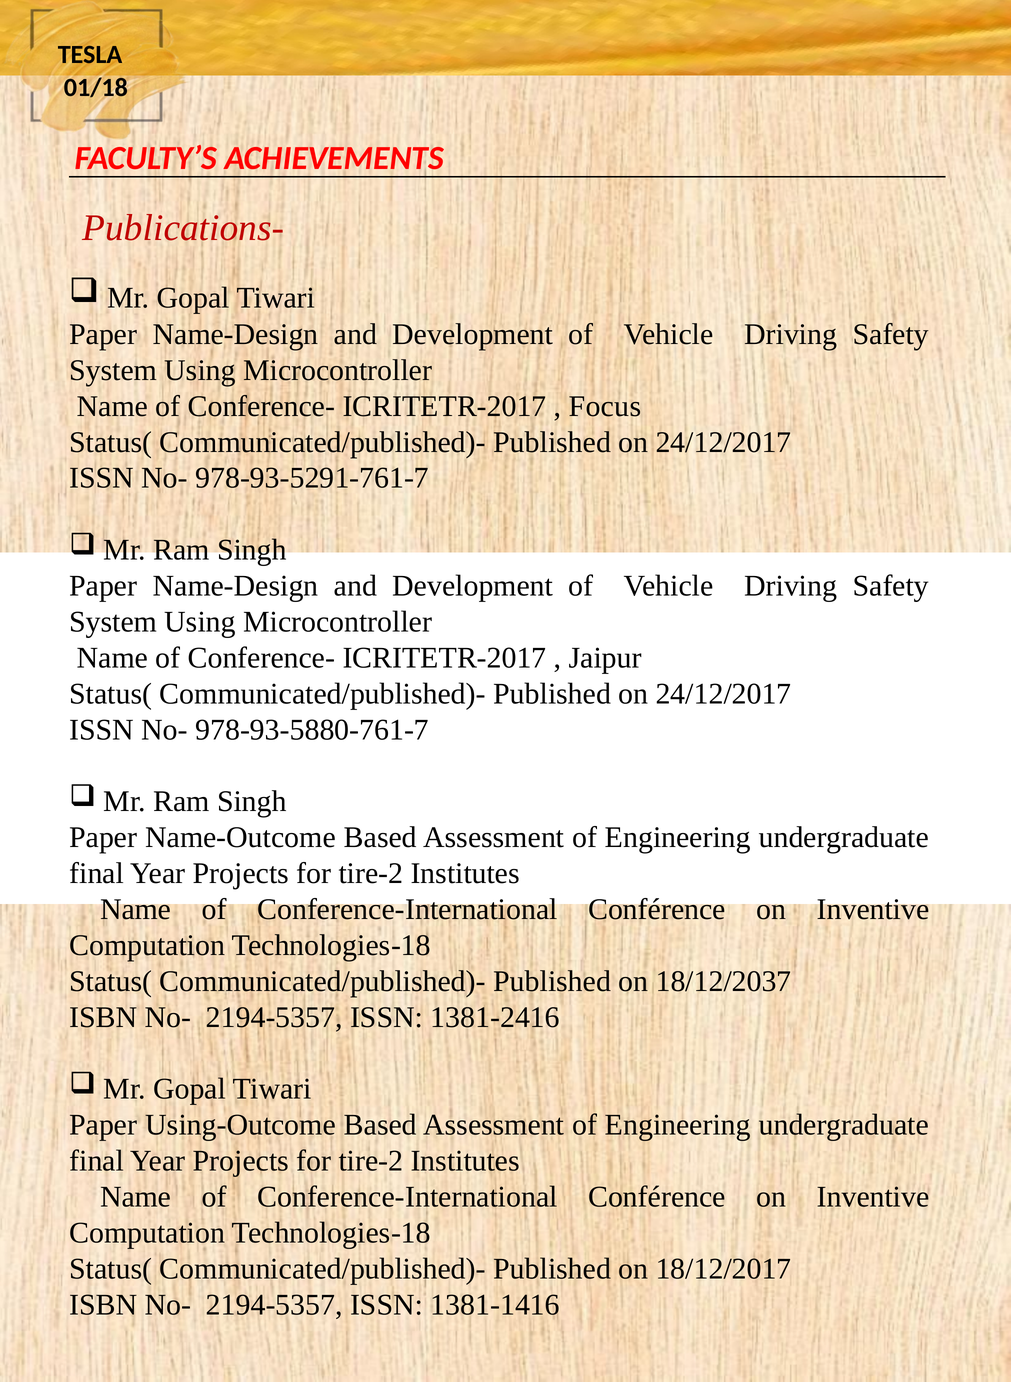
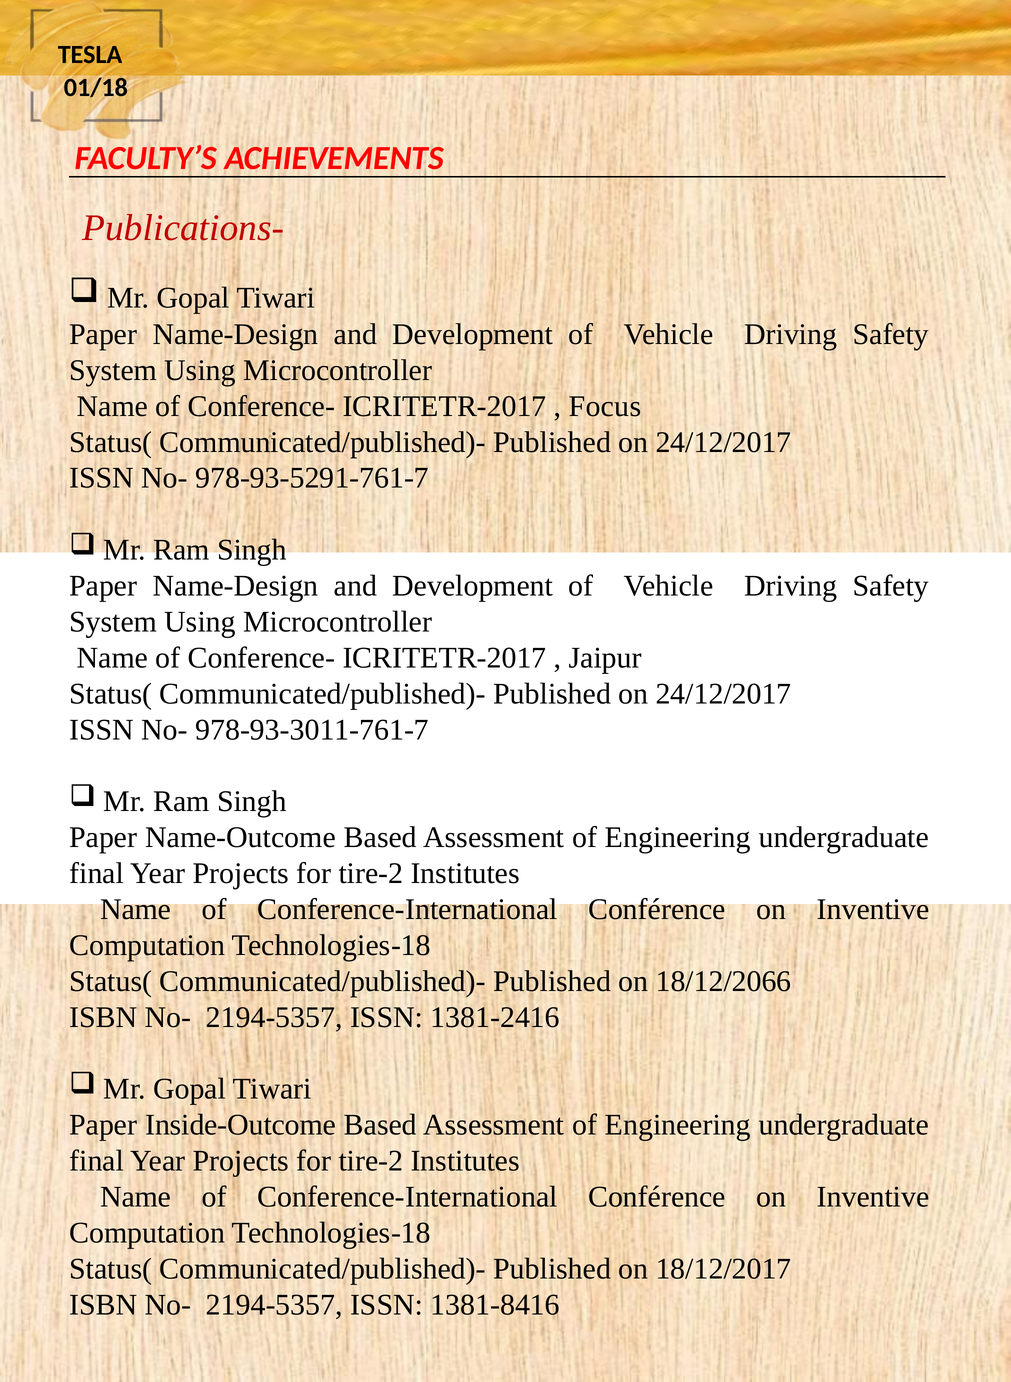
978-93-5880-761-7: 978-93-5880-761-7 -> 978-93-3011-761-7
18/12/2037: 18/12/2037 -> 18/12/2066
Using-Outcome: Using-Outcome -> Inside-Outcome
1381-1416: 1381-1416 -> 1381-8416
